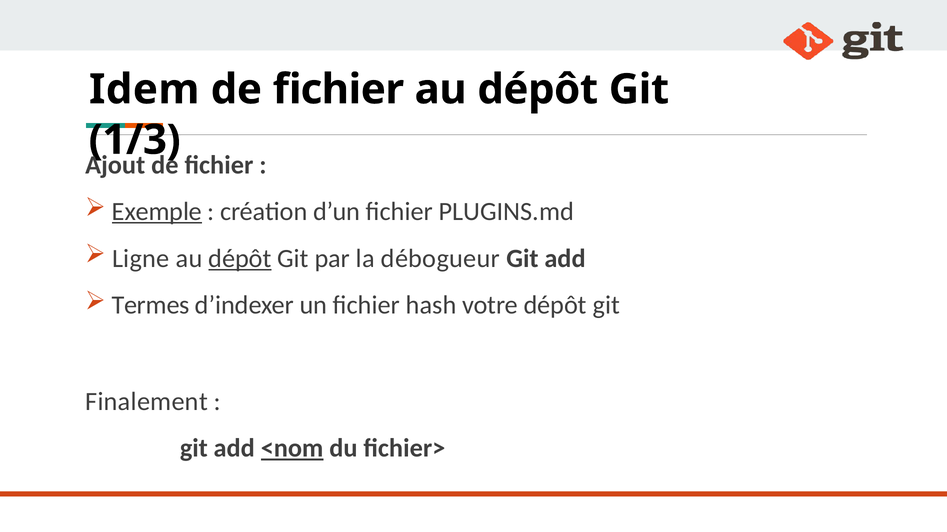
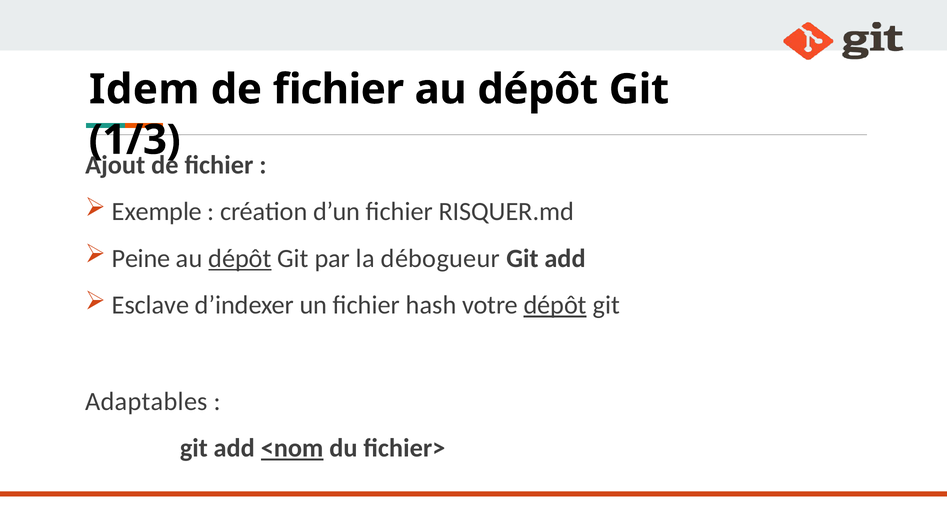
Exemple underline: present -> none
PLUGINS.md: PLUGINS.md -> RISQUER.md
Ligne: Ligne -> Peine
Termes: Termes -> Esclave
dépôt at (555, 306) underline: none -> present
Finalement: Finalement -> Adaptables
